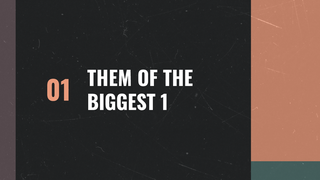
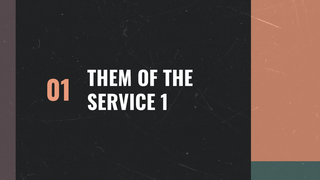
BIGGEST: BIGGEST -> SERVICE
